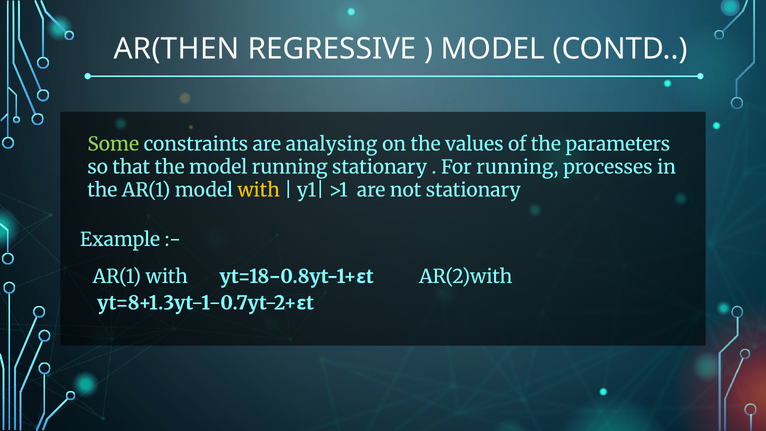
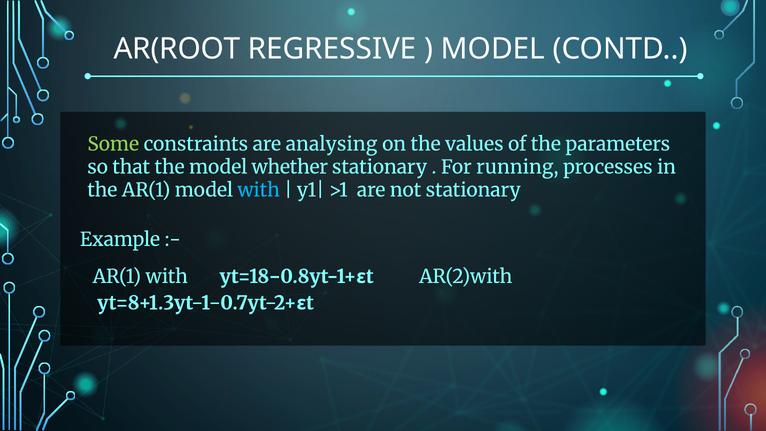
AR(THEN: AR(THEN -> AR(ROOT
model running: running -> whether
with at (259, 190) colour: yellow -> light blue
